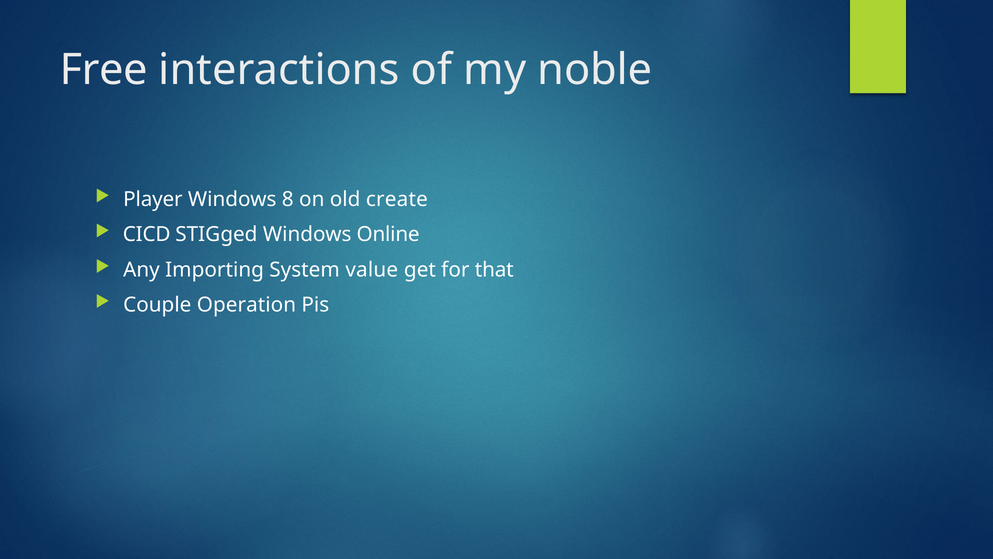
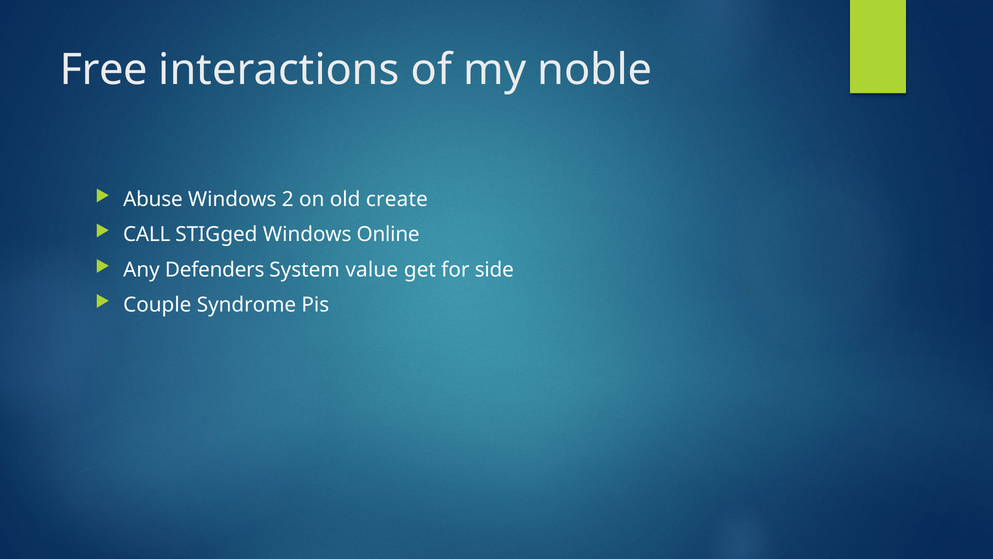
Player: Player -> Abuse
8: 8 -> 2
CICD: CICD -> CALL
Importing: Importing -> Defenders
that: that -> side
Operation: Operation -> Syndrome
